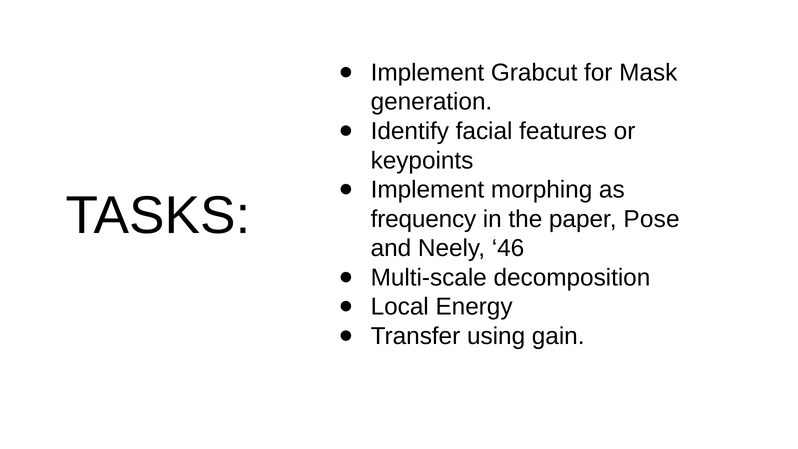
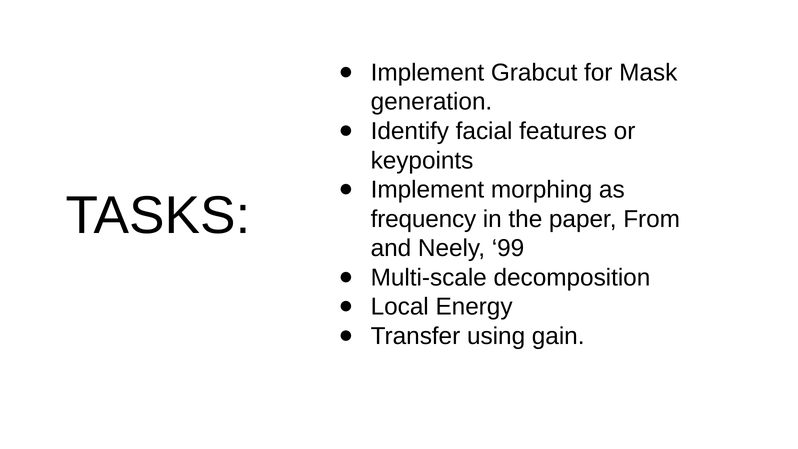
Pose: Pose -> From
46: 46 -> 99
